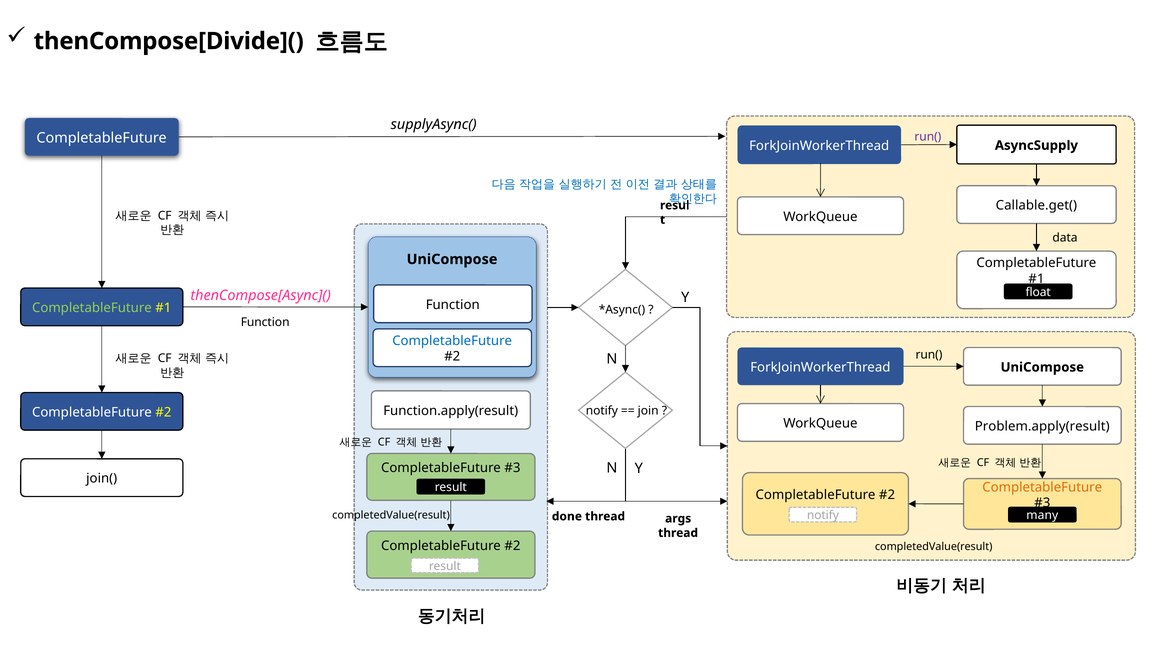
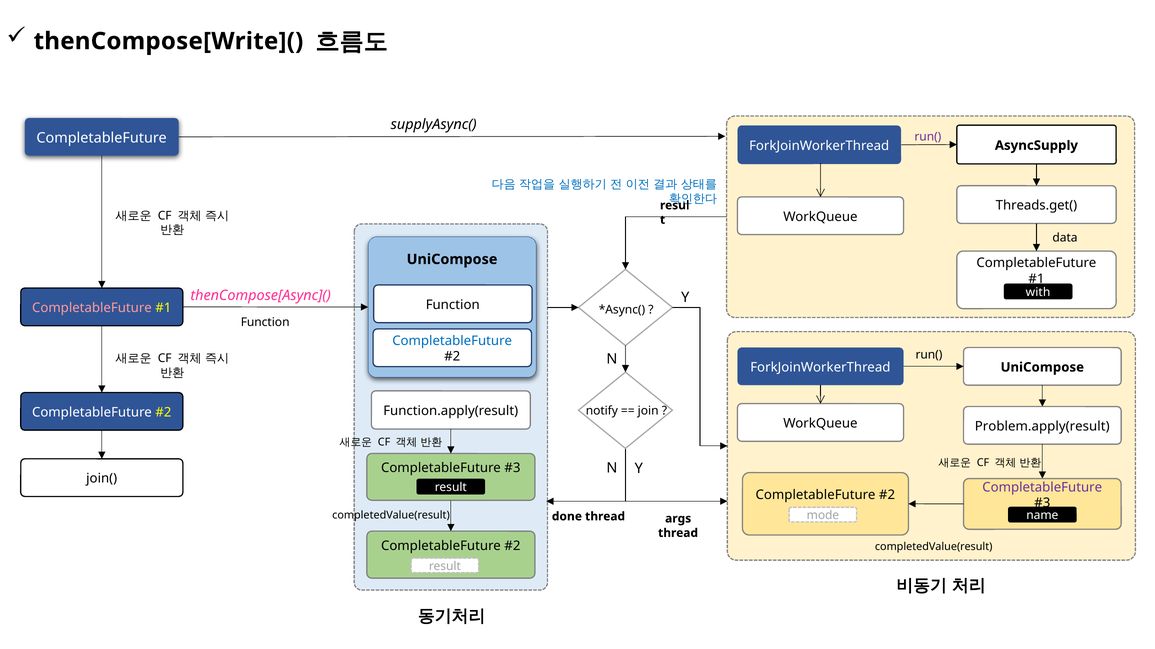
thenCompose[Divide](: thenCompose[Divide]( -> thenCompose[Write](
Callable.get(: Callable.get( -> Threads.get(
float: float -> with
CompletableFuture at (92, 308) colour: light green -> pink
CompletableFuture at (1042, 488) colour: orange -> purple
notify at (823, 516): notify -> mode
many: many -> name
